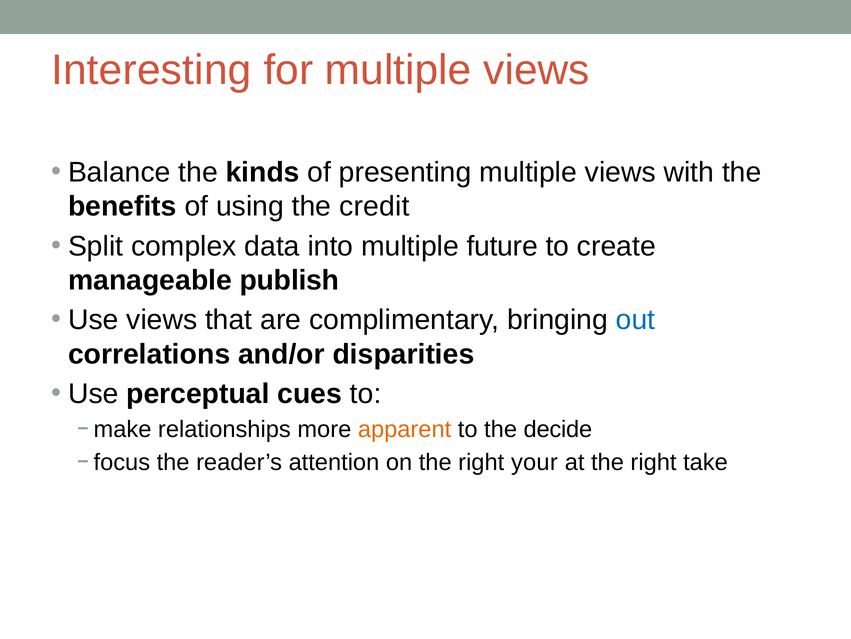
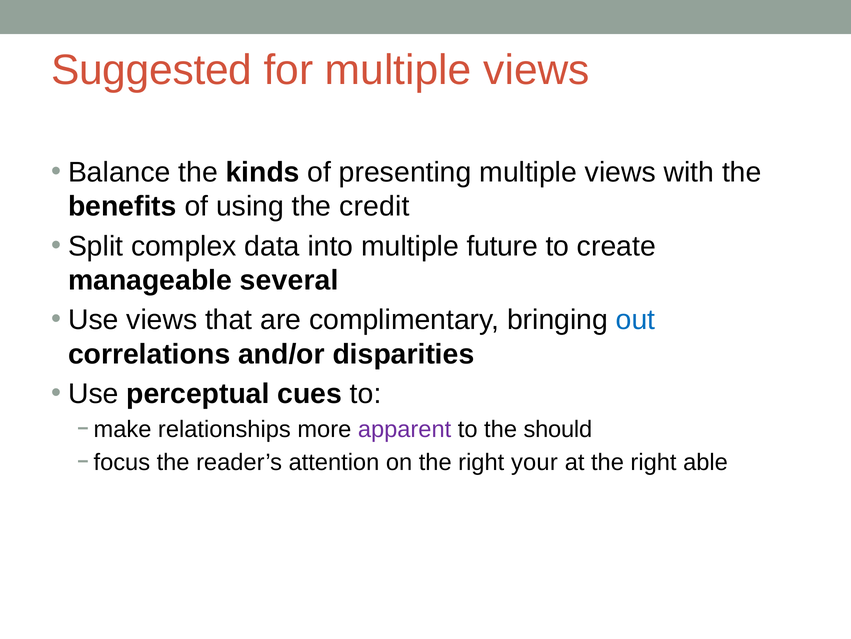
Interesting: Interesting -> Suggested
publish: publish -> several
apparent colour: orange -> purple
decide: decide -> should
take: take -> able
